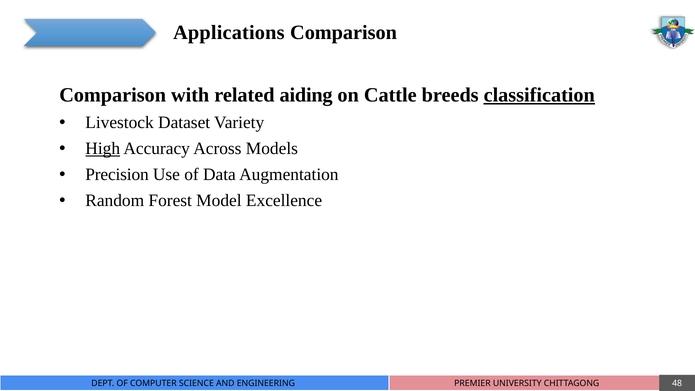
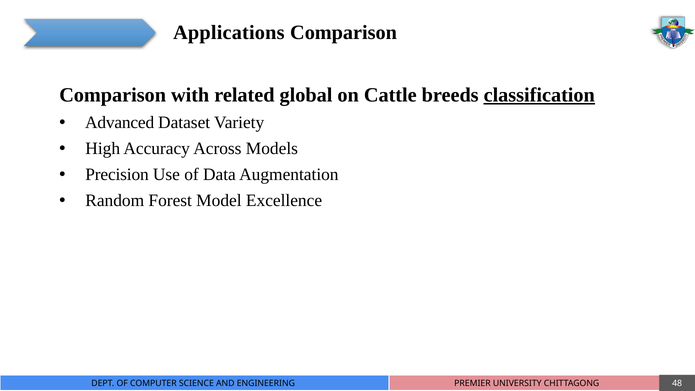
aiding: aiding -> global
Livestock: Livestock -> Advanced
High underline: present -> none
